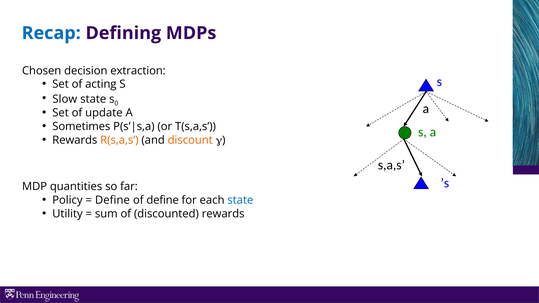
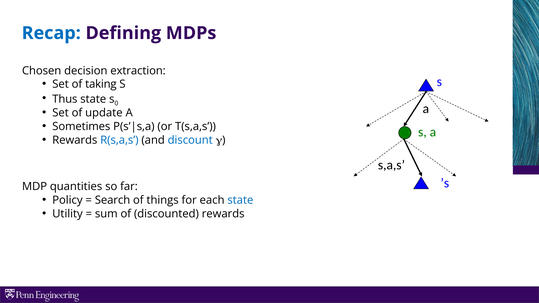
acting: acting -> taking
Slow: Slow -> Thus
R(s,a,s colour: orange -> blue
discount colour: orange -> blue
Define at (112, 200): Define -> Search
of define: define -> things
